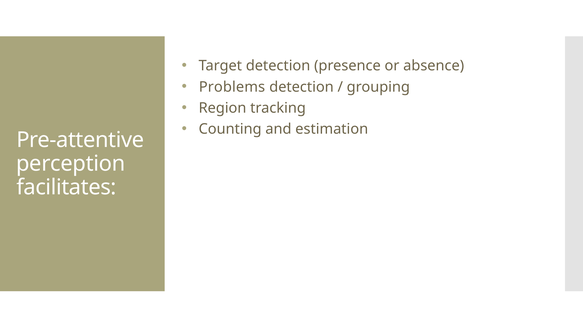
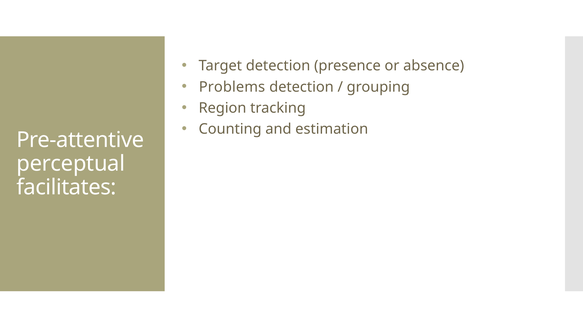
perception: perception -> perceptual
